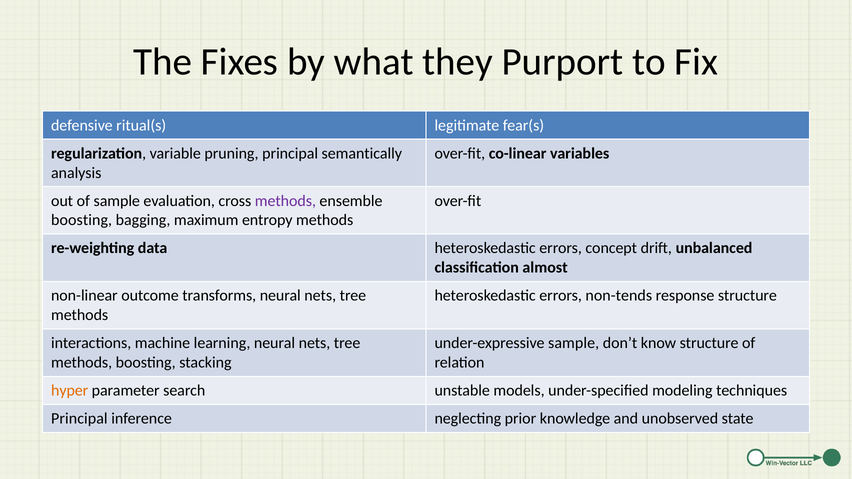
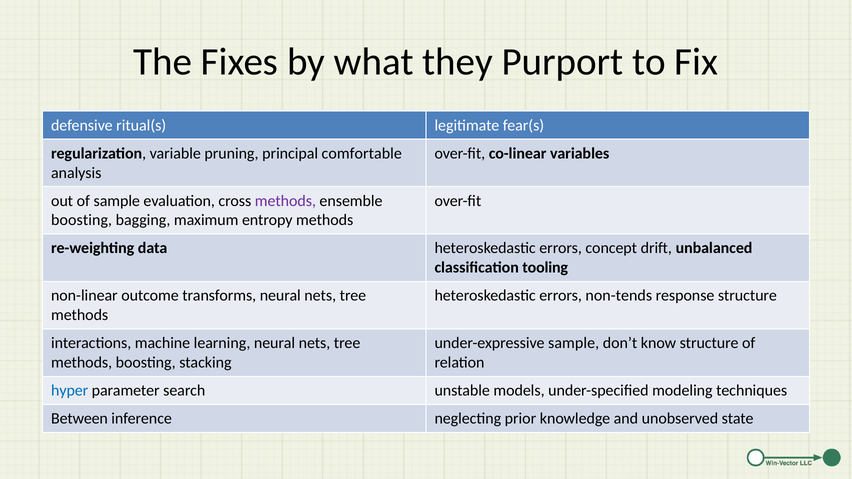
semantically: semantically -> comfortable
almost: almost -> tooling
hyper colour: orange -> blue
Principal at (79, 419): Principal -> Between
